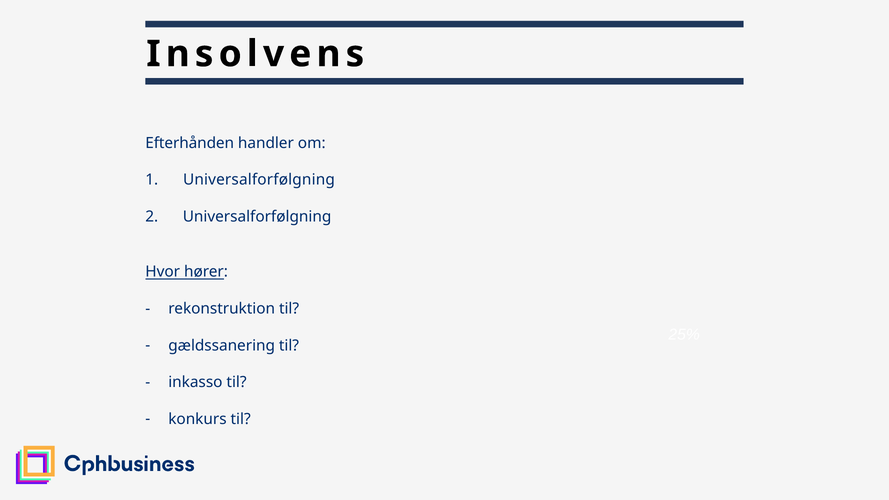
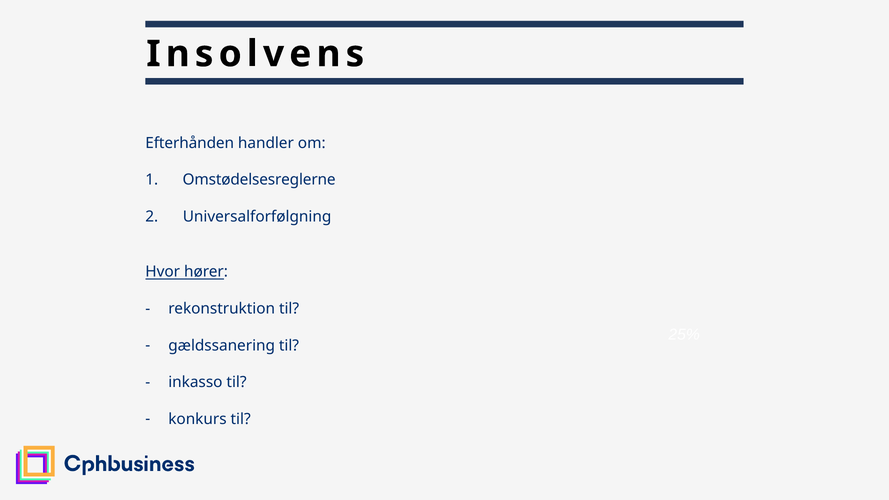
Universalforfølgning at (259, 180): Universalforfølgning -> Omstødelsesreglerne
